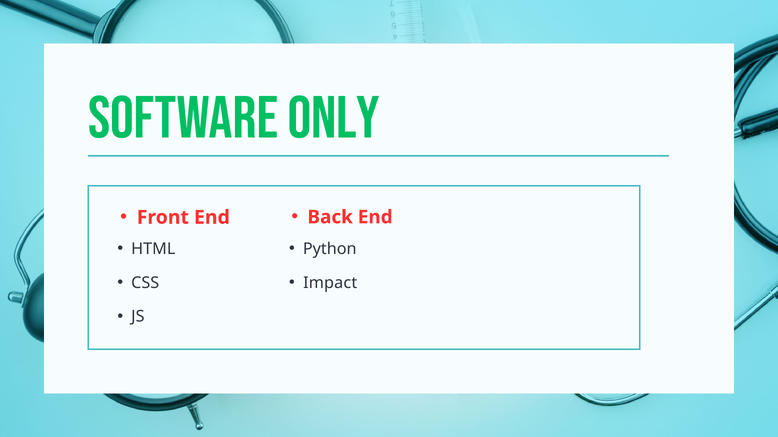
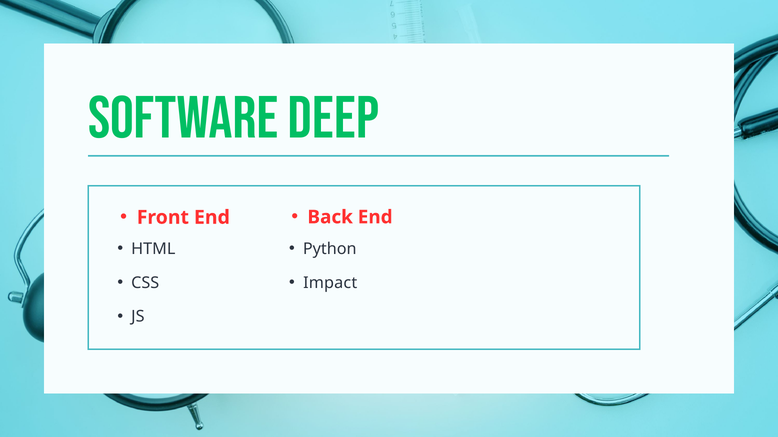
ONLY: ONLY -> DEEP
